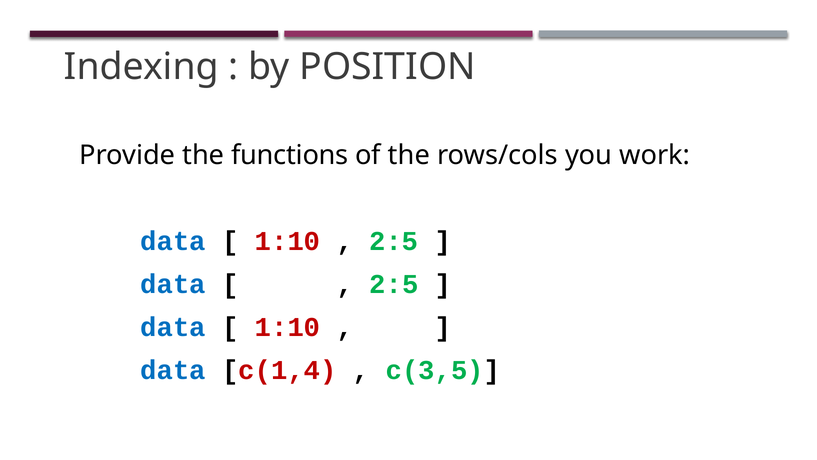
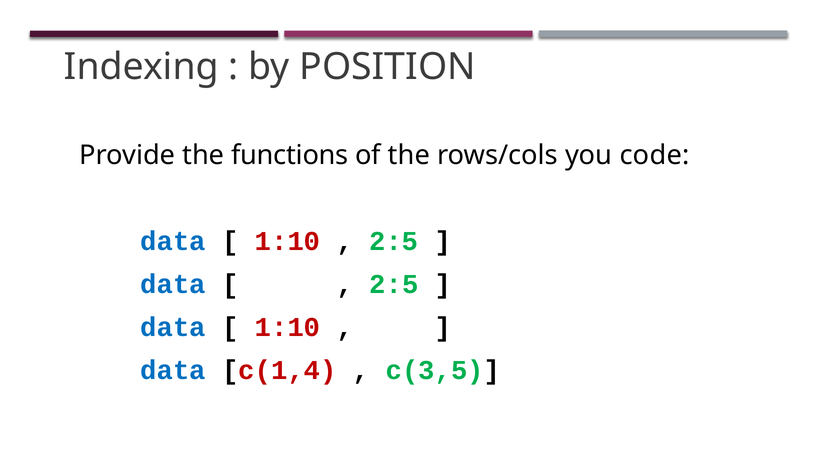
work: work -> code
